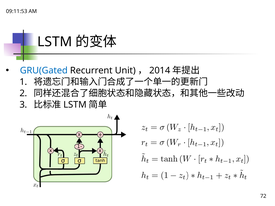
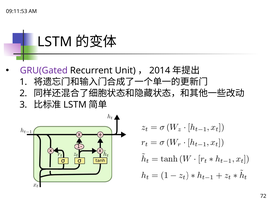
GRU(Gated colour: blue -> purple
